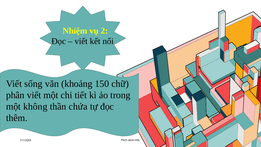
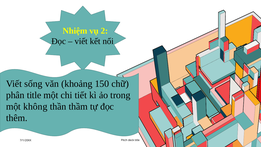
phân viết: viết -> title
chứa: chứa -> thầm
